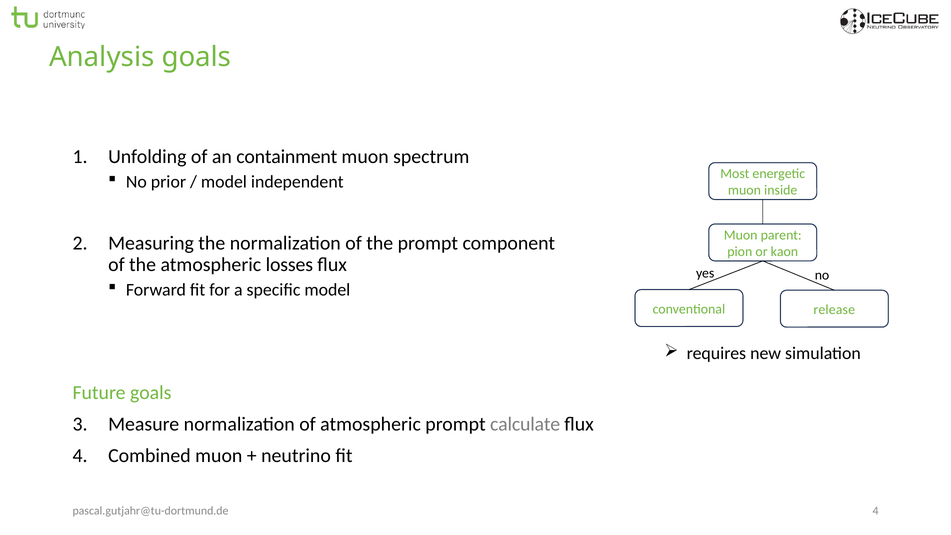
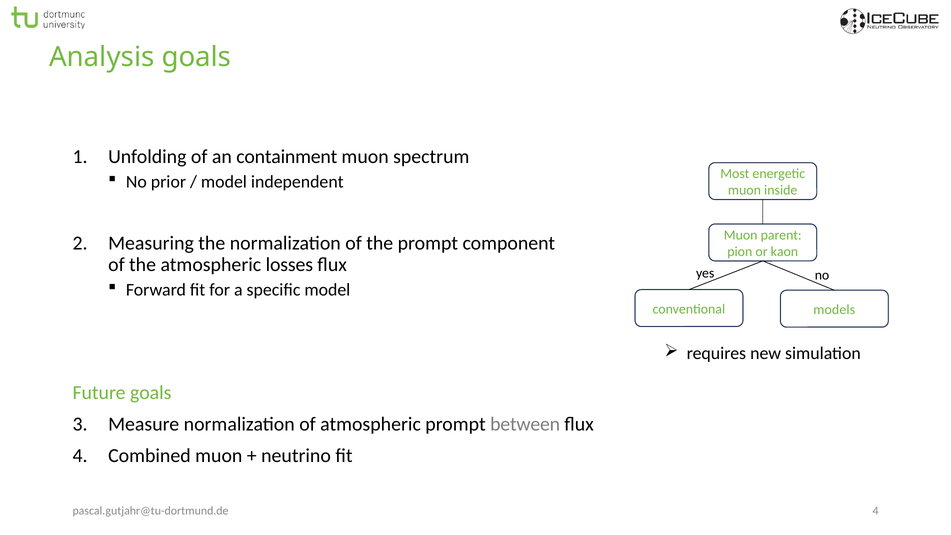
release: release -> models
calculate: calculate -> between
